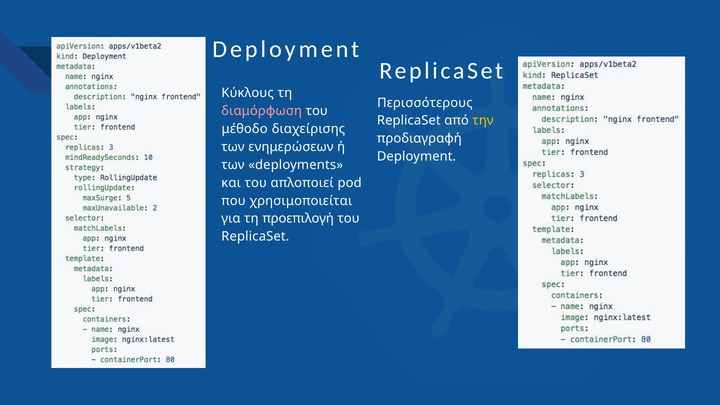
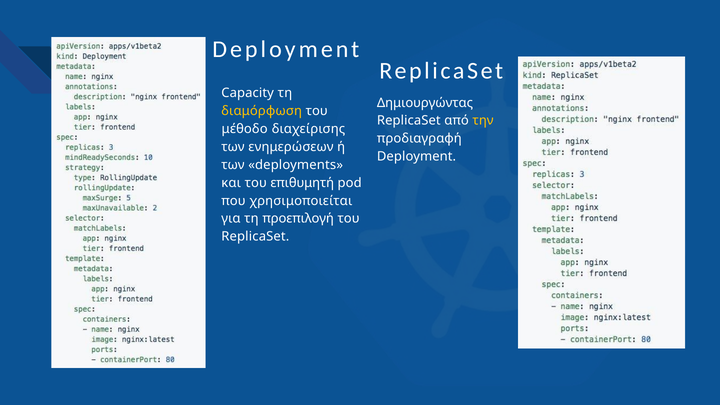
Κύκλους: Κύκλους -> Capacity
Περισσότερους: Περισσότερους -> Δημιουργώντας
διαμόρφωση colour: pink -> yellow
απλοποιεί: απλοποιεί -> επιθυμητή
